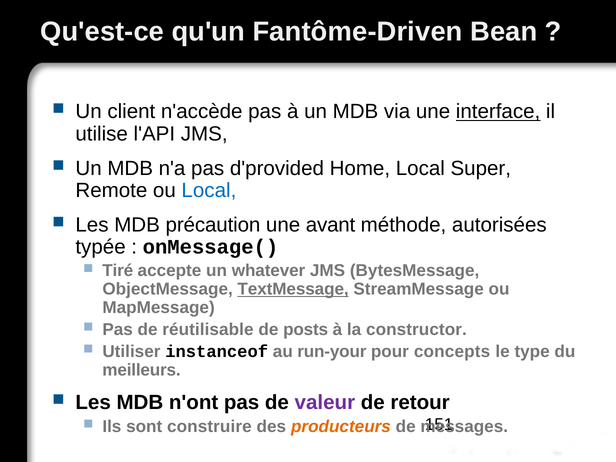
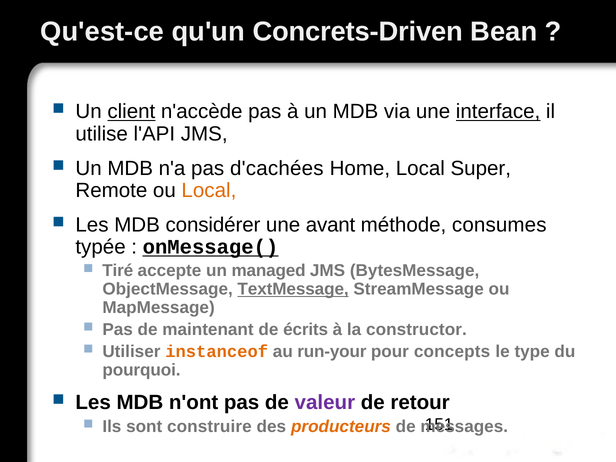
Fantôme-Driven: Fantôme-Driven -> Concrets-Driven
client underline: none -> present
d'provided: d'provided -> d'cachées
Local at (209, 190) colour: blue -> orange
précaution: précaution -> considérer
autorisées: autorisées -> consumes
onMessage( underline: none -> present
whatever: whatever -> managed
réutilisable: réutilisable -> maintenant
posts: posts -> écrits
instanceof colour: black -> orange
meilleurs: meilleurs -> pourquoi
